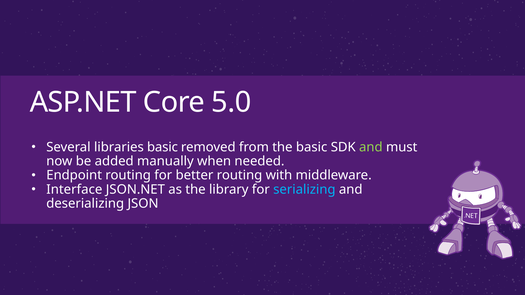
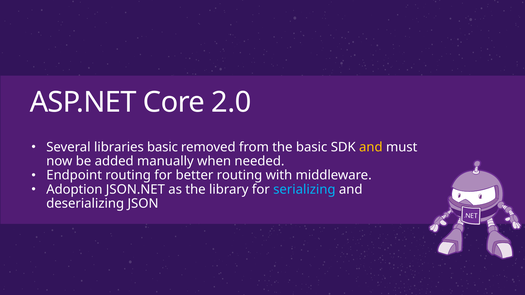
5.0: 5.0 -> 2.0
and at (371, 147) colour: light green -> yellow
Interface: Interface -> Adoption
